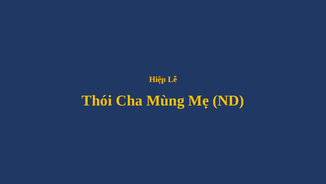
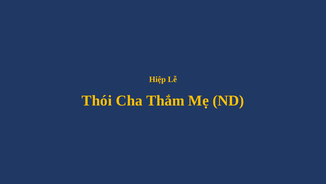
Mùng: Mùng -> Thắm
